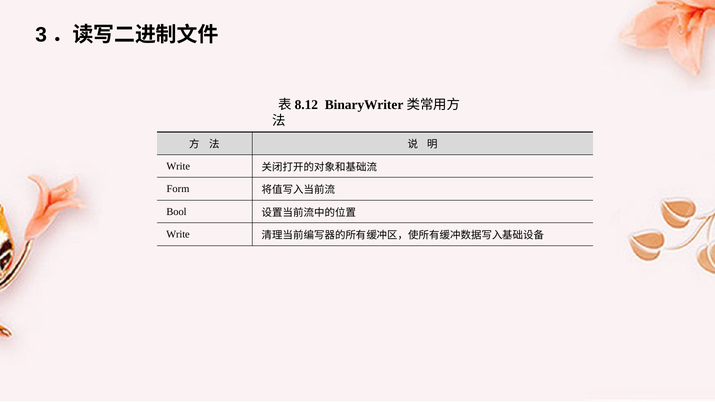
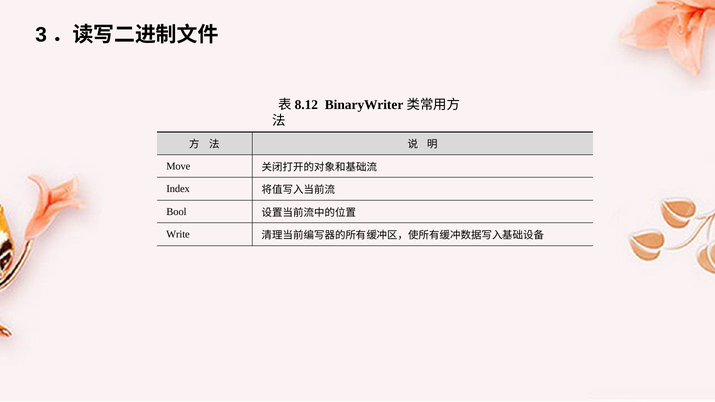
Write at (178, 166): Write -> Move
Form: Form -> Index
